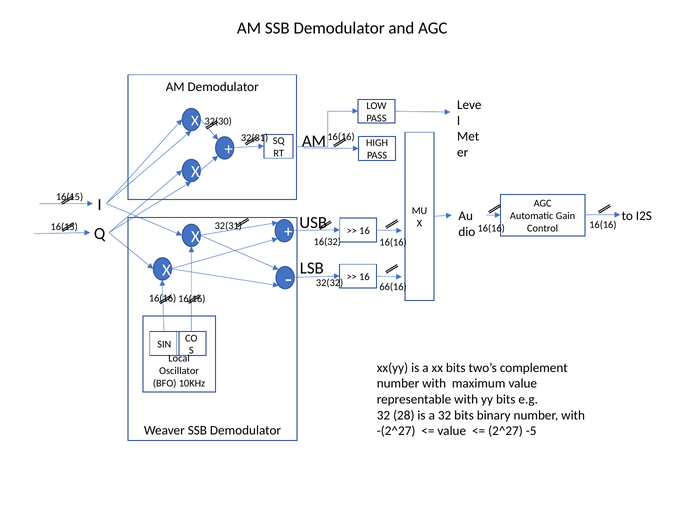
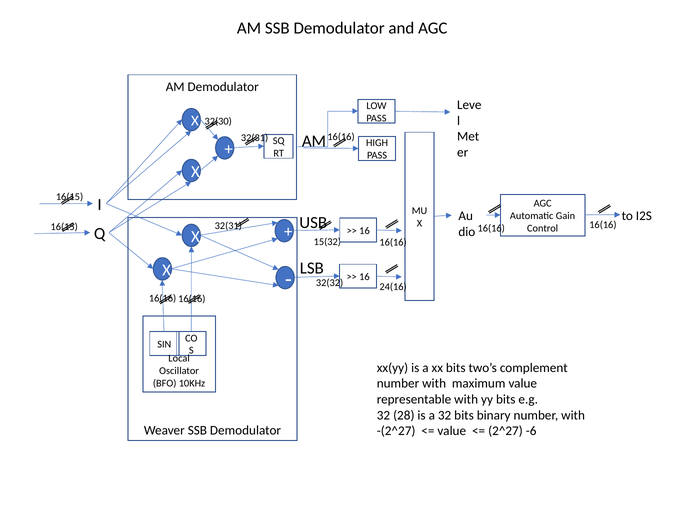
16(32: 16(32 -> 15(32
66(16: 66(16 -> 24(16
-5: -5 -> -6
